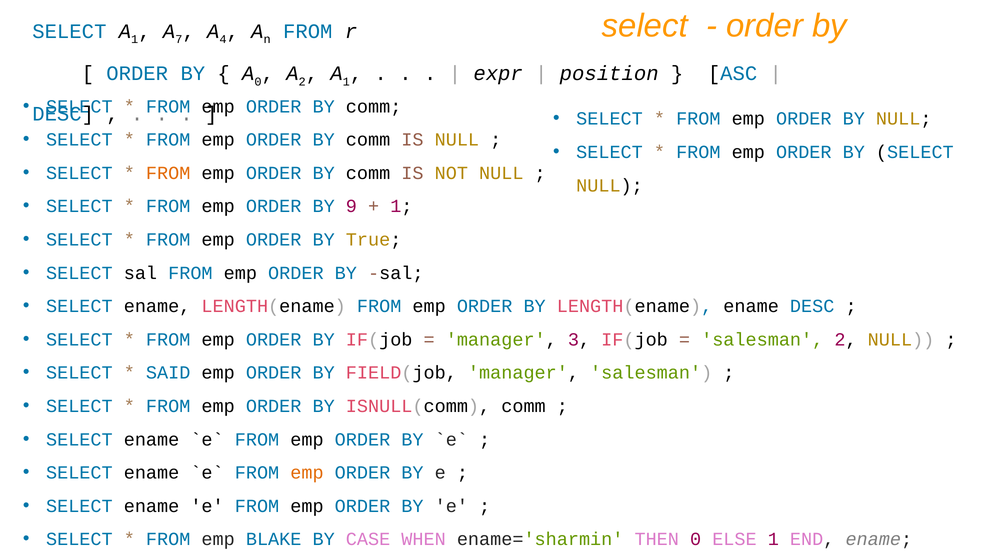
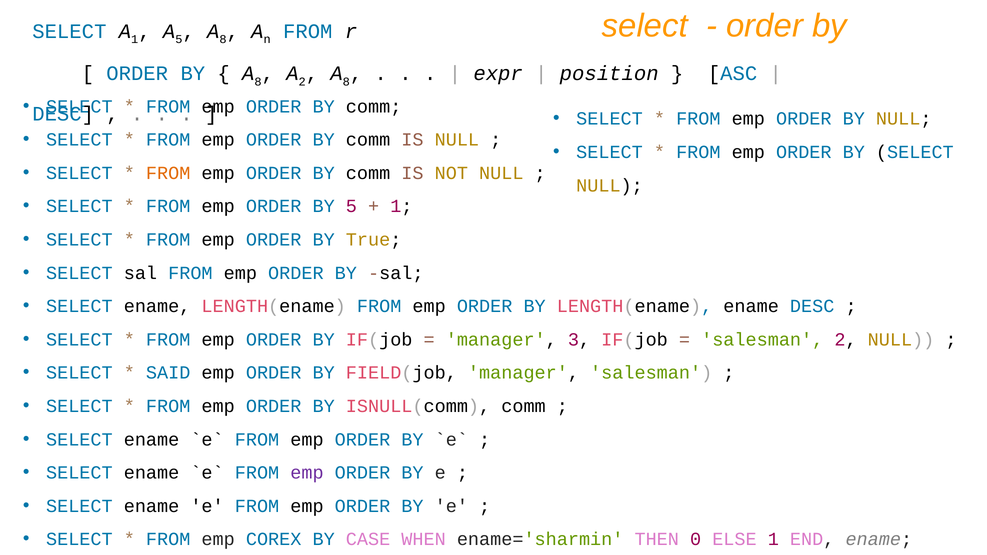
7 at (179, 40): 7 -> 5
4 at (223, 40): 4 -> 8
0 at (258, 82): 0 -> 8
1 at (346, 82): 1 -> 8
BY 9: 9 -> 5
emp at (307, 473) colour: orange -> purple
BLAKE: BLAKE -> COREX
